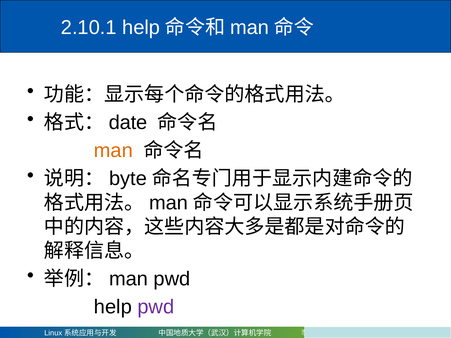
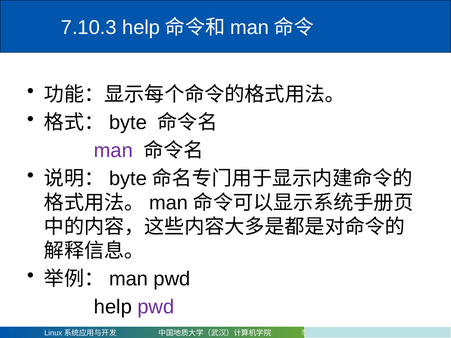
2.10.1: 2.10.1 -> 7.10.3
date at (128, 123): date -> byte
man at (113, 151) colour: orange -> purple
